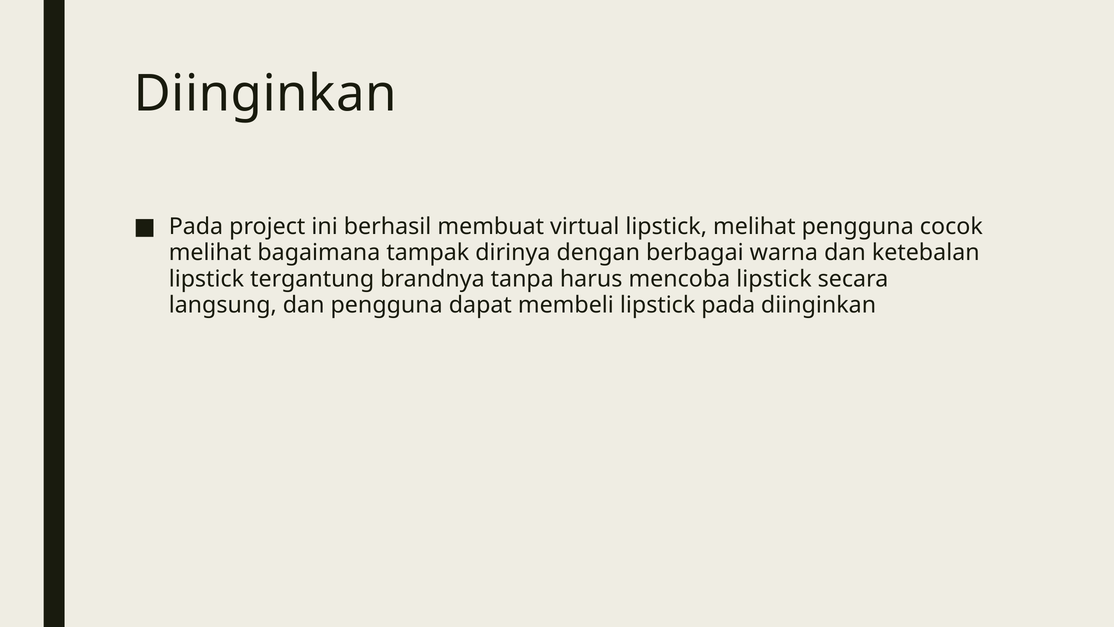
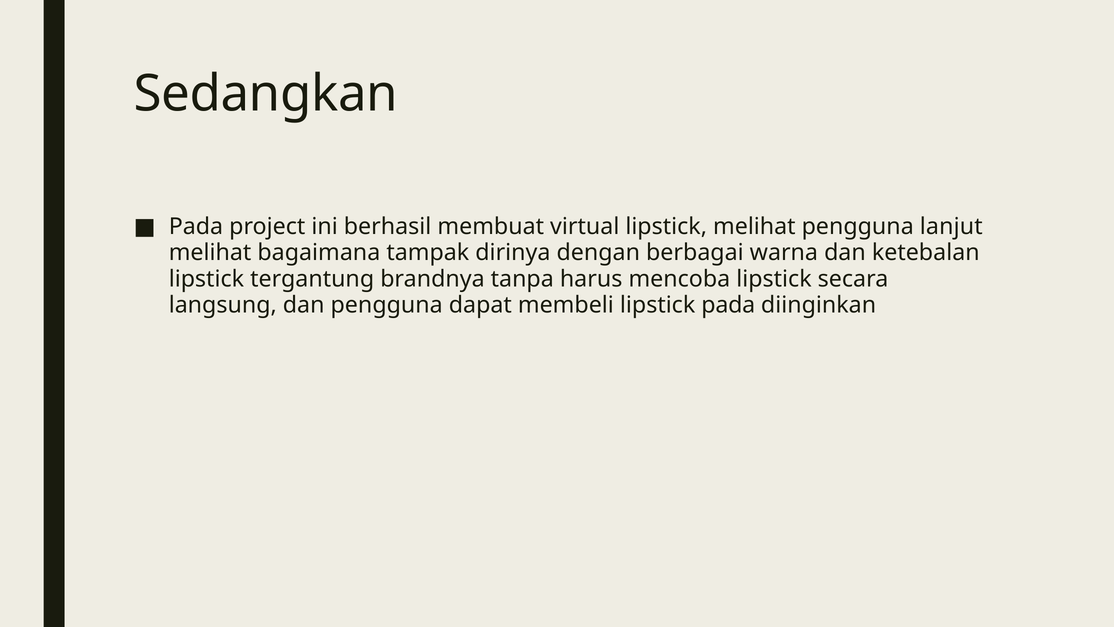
Diinginkan at (265, 94): Diinginkan -> Sedangkan
cocok: cocok -> lanjut
